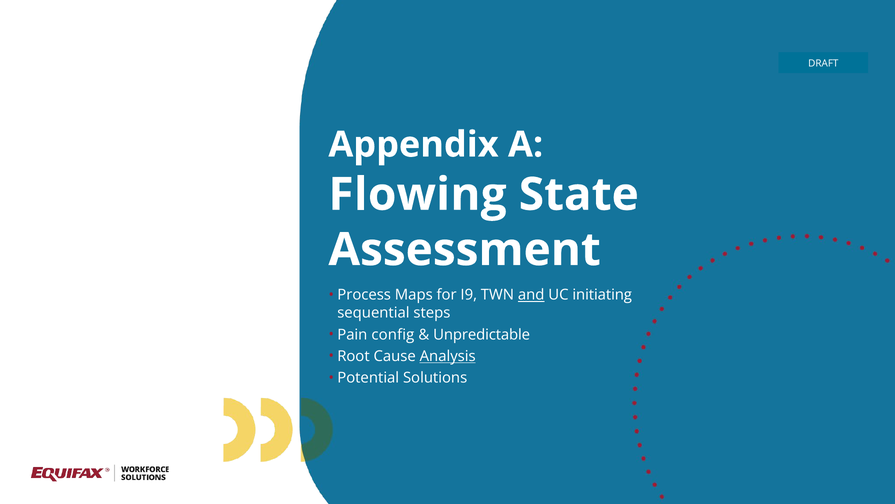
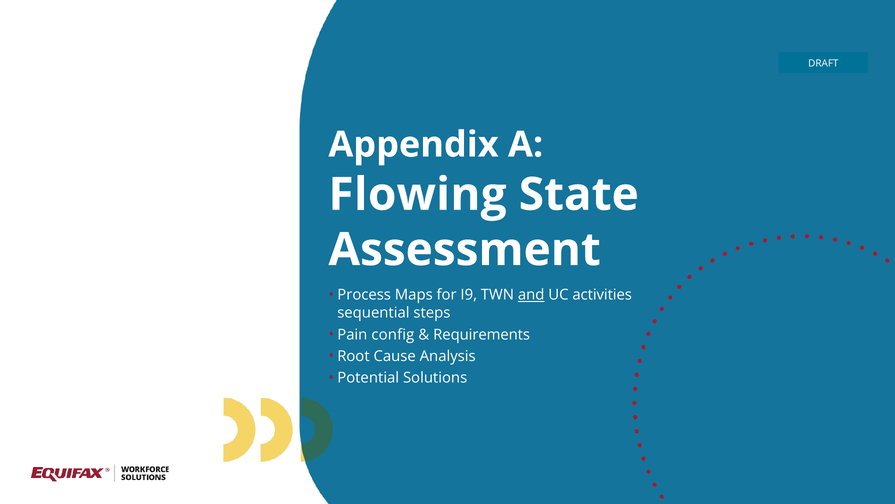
initiating: initiating -> activities
Unpredictable: Unpredictable -> Requirements
Analysis underline: present -> none
